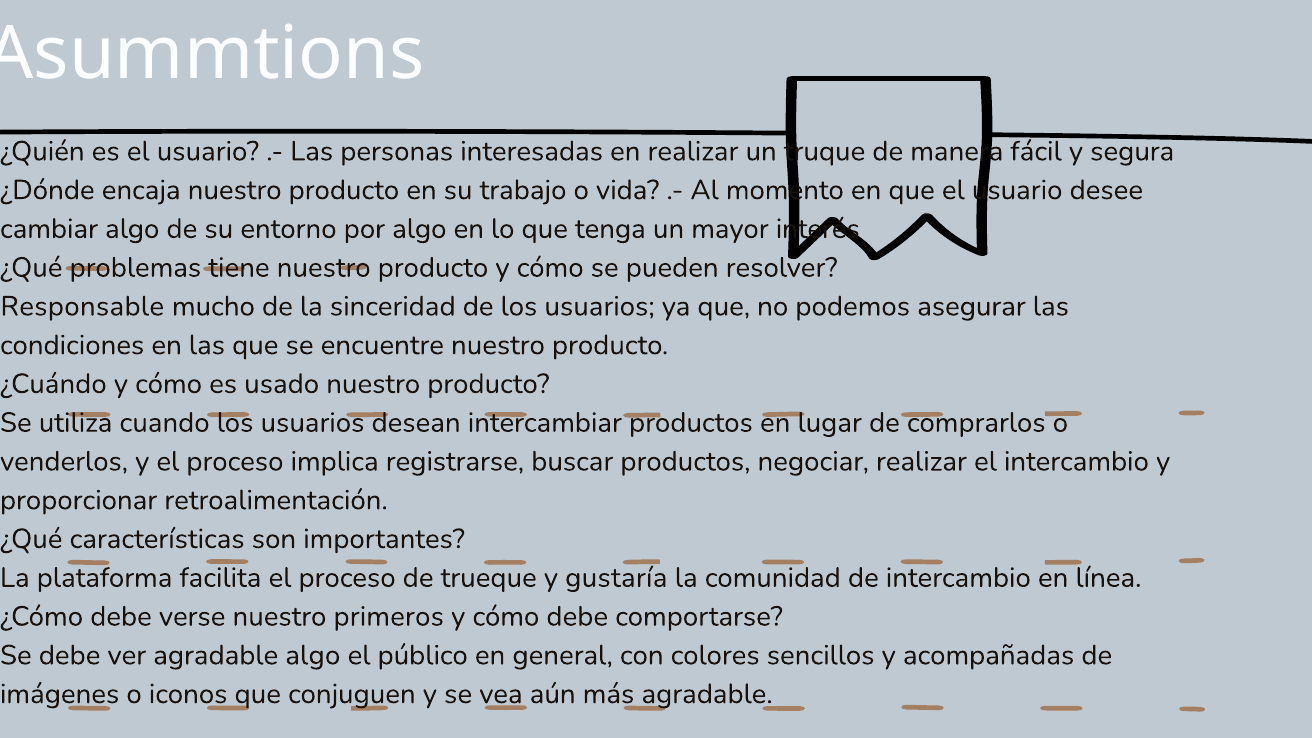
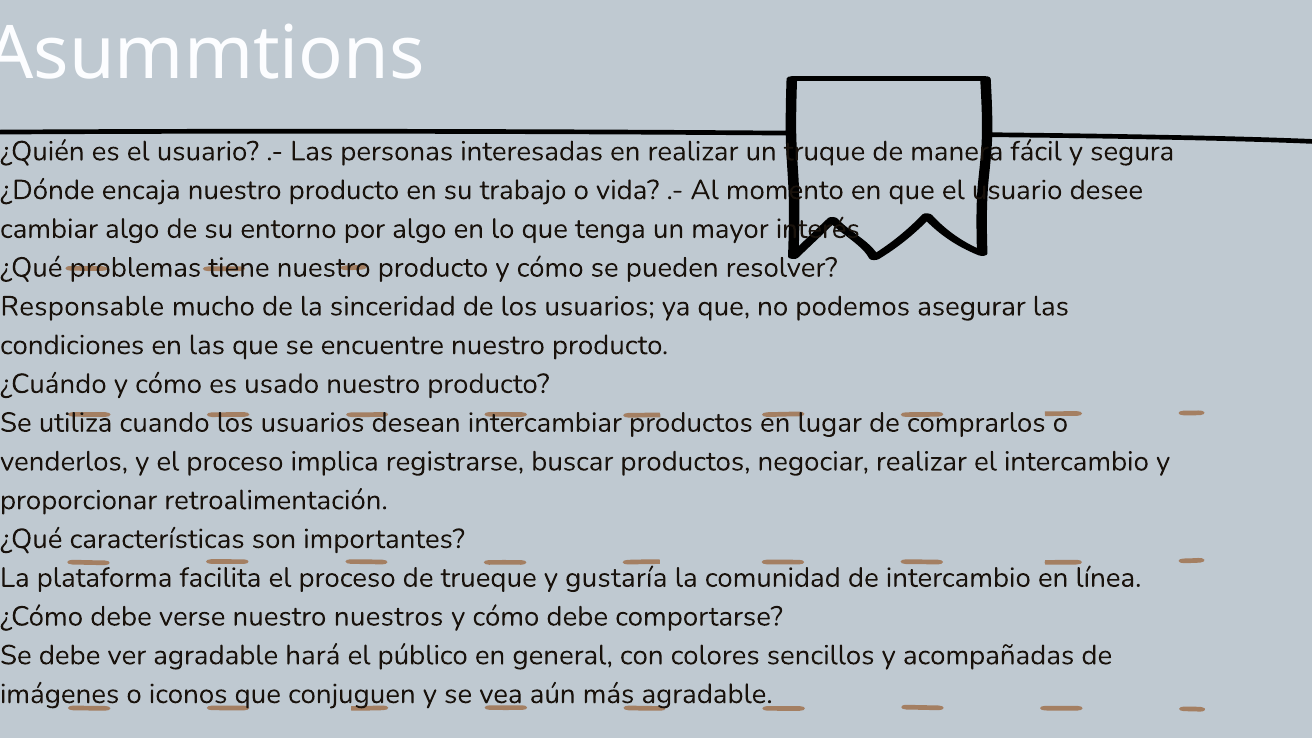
primeros: primeros -> nuestros
agradable algo: algo -> hará
